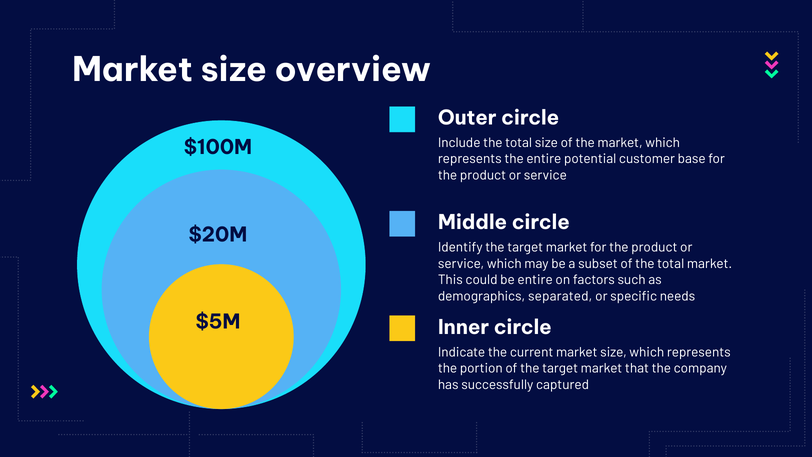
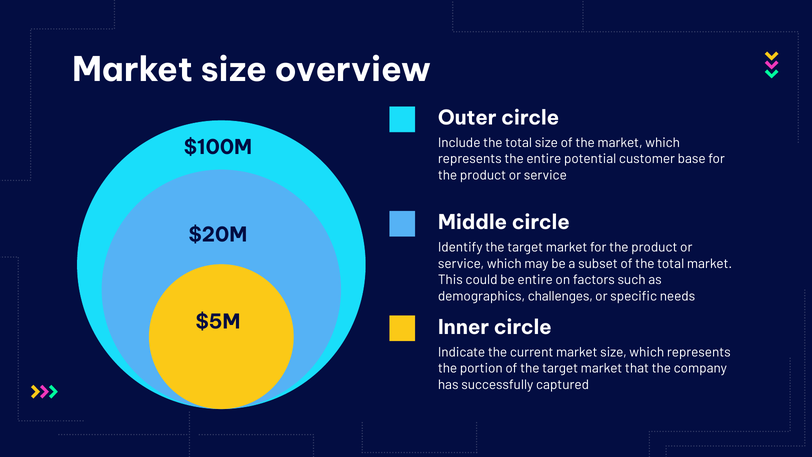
separated: separated -> challenges
